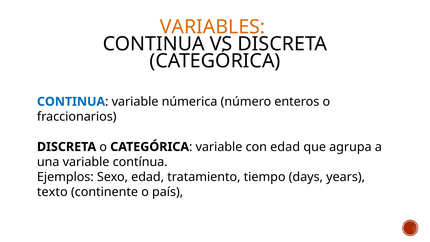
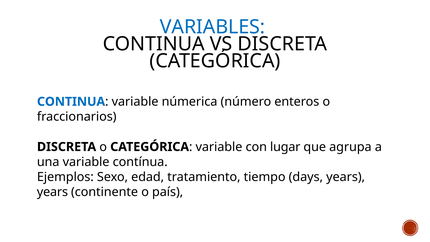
VARIABLES colour: orange -> blue
con edad: edad -> lugar
texto at (52, 192): texto -> years
